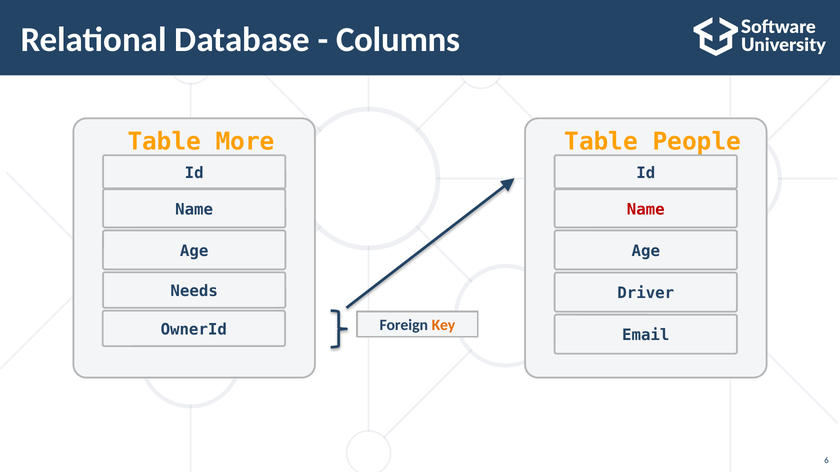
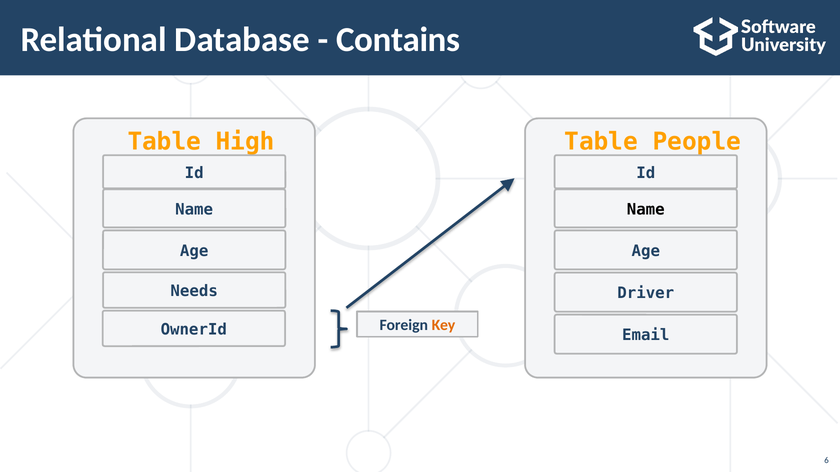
Columns: Columns -> Contains
More: More -> High
Name at (646, 210) colour: red -> black
